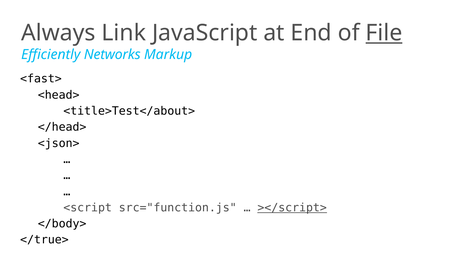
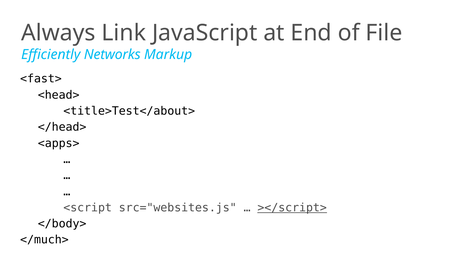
File underline: present -> none
<json>: <json> -> <apps>
src="function.js: src="function.js -> src="websites.js
</true>: </true> -> </much>
